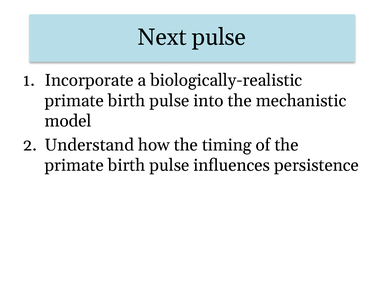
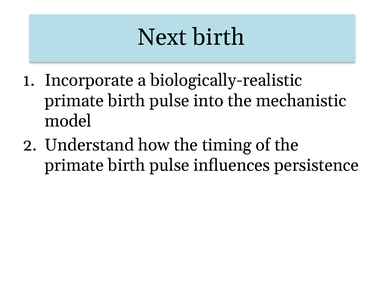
Next pulse: pulse -> birth
